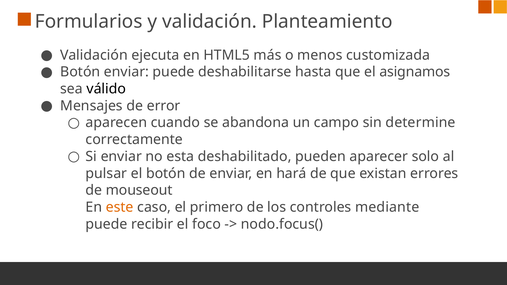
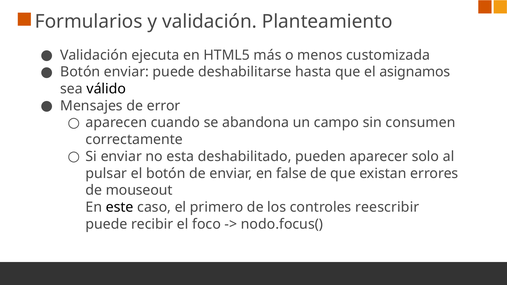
determine: determine -> consumen
hará: hará -> false
este colour: orange -> black
mediante: mediante -> reescribir
